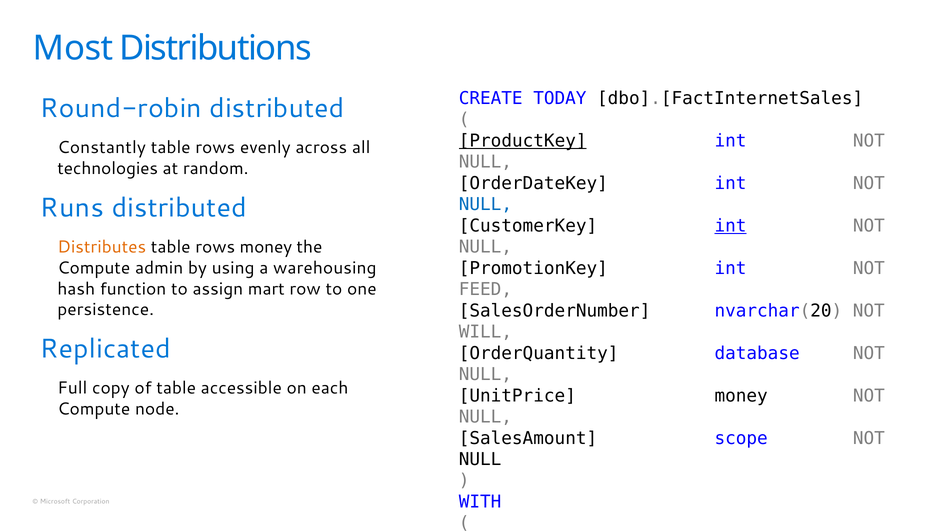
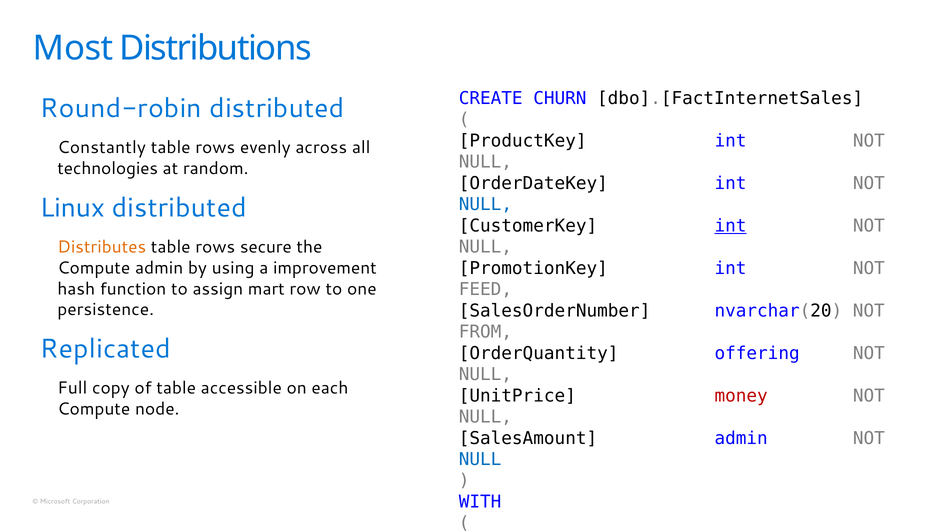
TODAY: TODAY -> CHURN
ProductKey underline: present -> none
Runs: Runs -> Linux
rows money: money -> secure
warehousing: warehousing -> improvement
WILL: WILL -> FROM
database: database -> offering
money at (741, 396) colour: black -> red
SalesAmount scope: scope -> admin
NULL at (480, 459) colour: black -> blue
